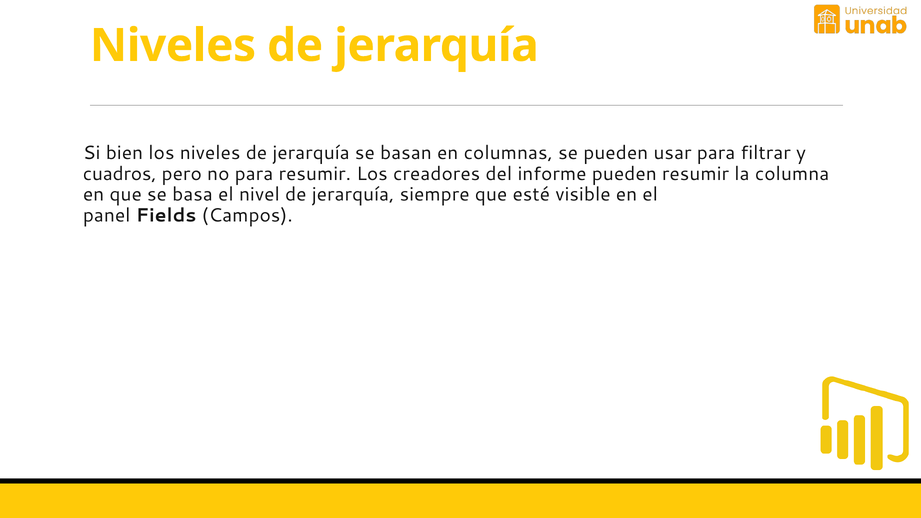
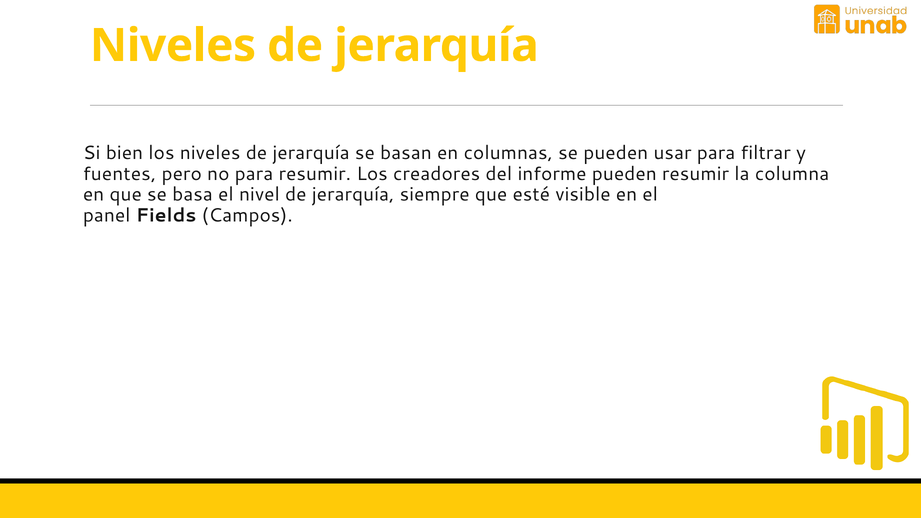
cuadros: cuadros -> fuentes
